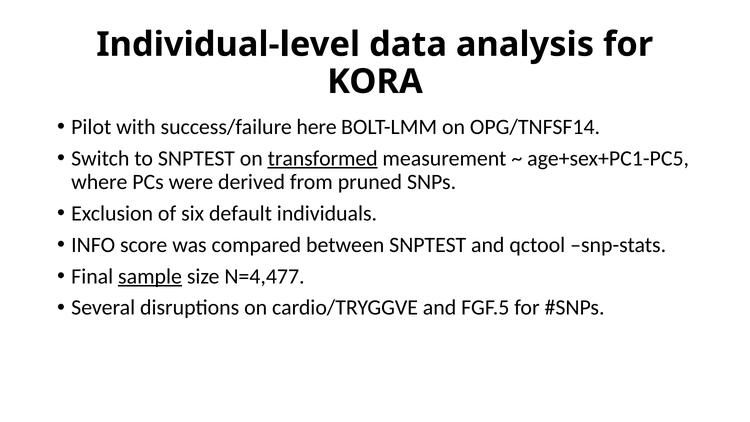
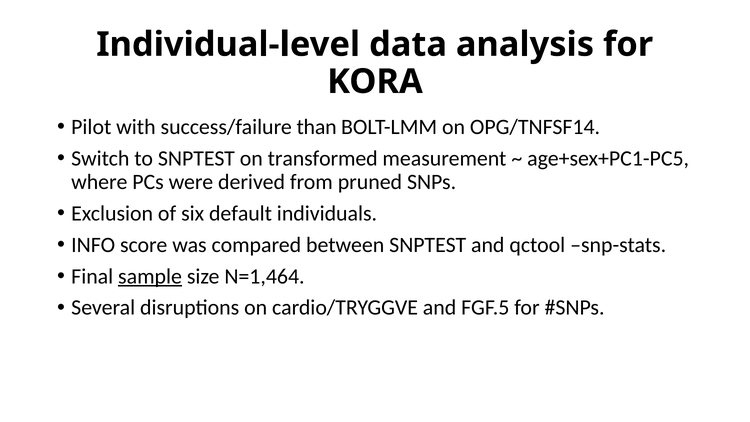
here: here -> than
transformed underline: present -> none
N=4,477: N=4,477 -> N=1,464
